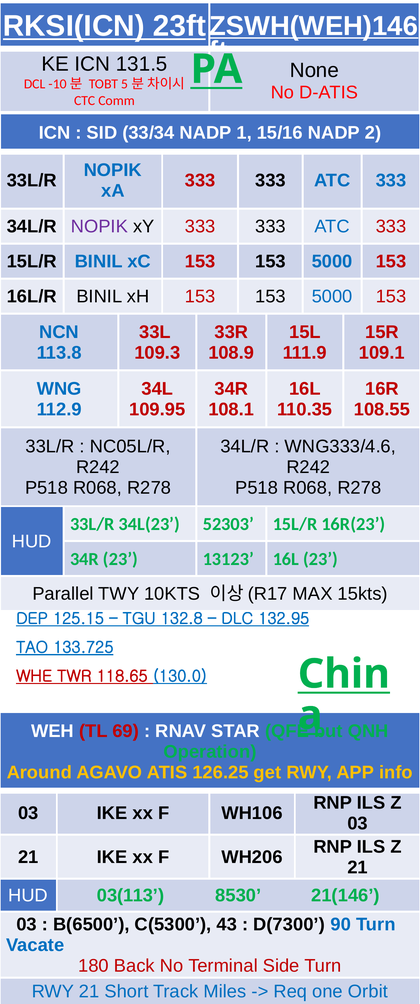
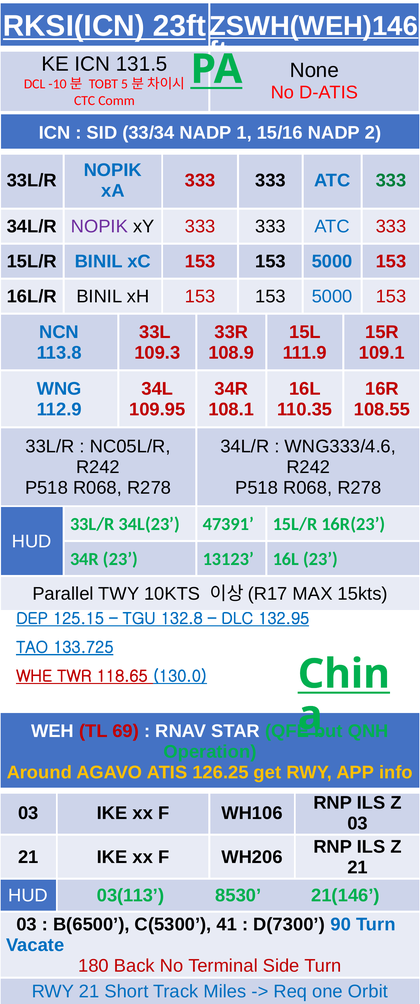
333 at (391, 181) colour: blue -> green
52303: 52303 -> 47391
43: 43 -> 41
